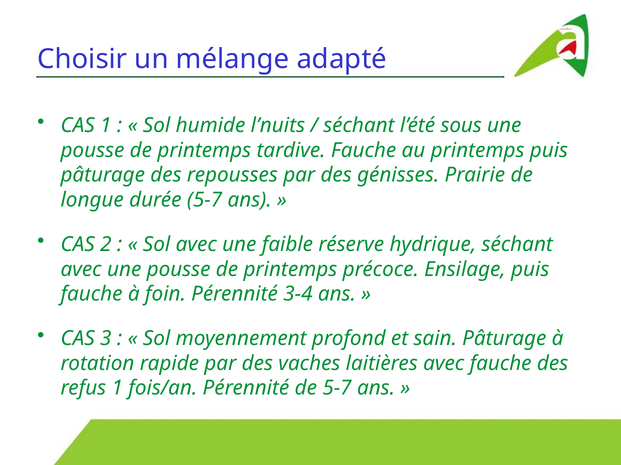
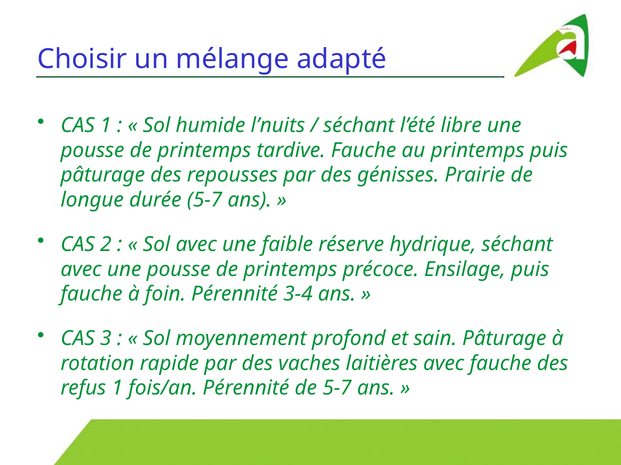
sous: sous -> libre
